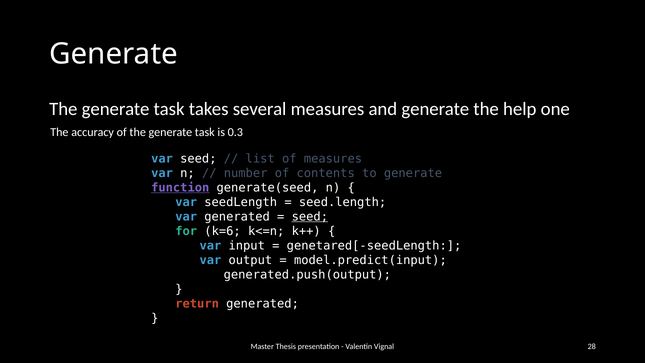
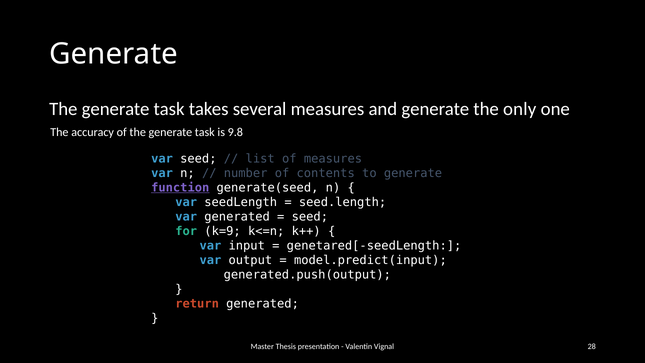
help: help -> only
0.3: 0.3 -> 9.8
seed at (310, 216) underline: present -> none
k=6: k=6 -> k=9
